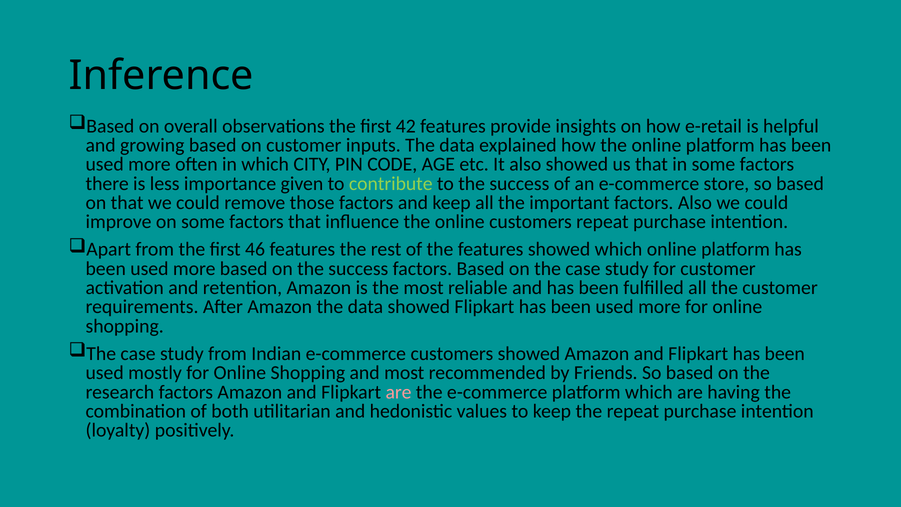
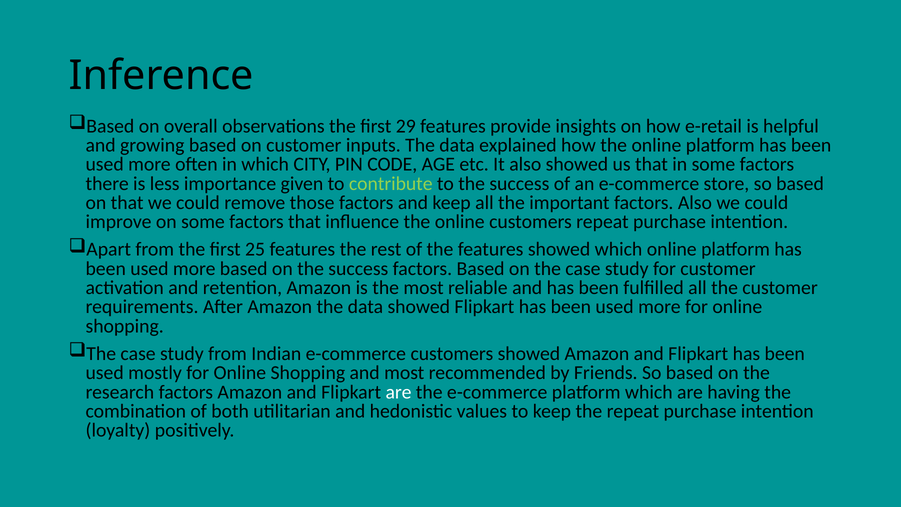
42: 42 -> 29
46: 46 -> 25
are at (399, 392) colour: pink -> white
